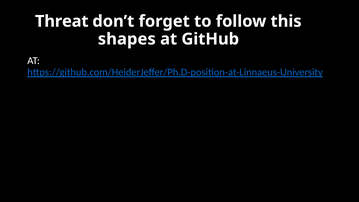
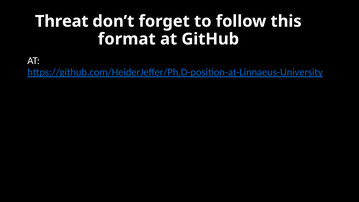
shapes: shapes -> format
